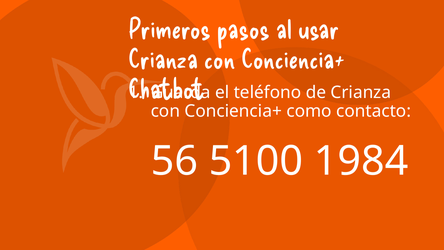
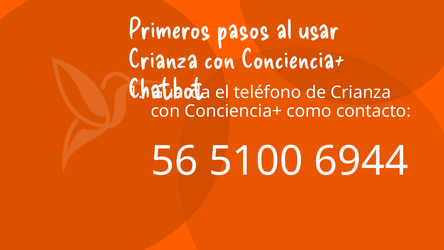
1984: 1984 -> 6944
